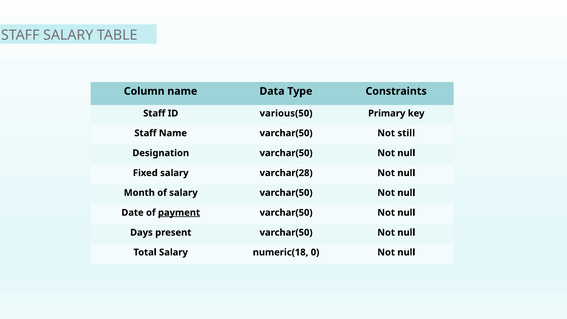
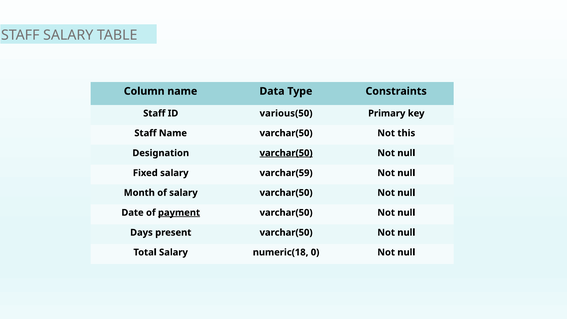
still: still -> this
varchar(50 at (286, 153) underline: none -> present
varchar(28: varchar(28 -> varchar(59
